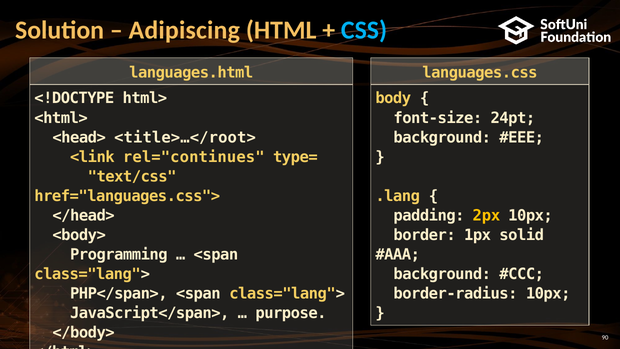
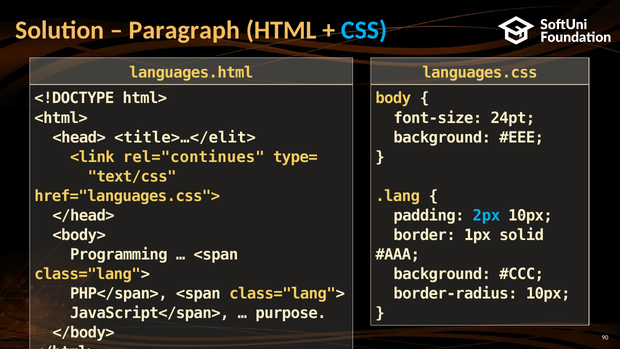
Adipiscing: Adipiscing -> Paragraph
<title>…</root>: <title>…</root> -> <title>…</elit>
2px colour: yellow -> light blue
